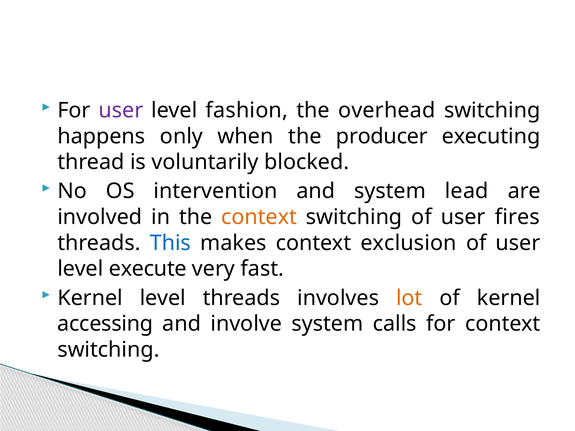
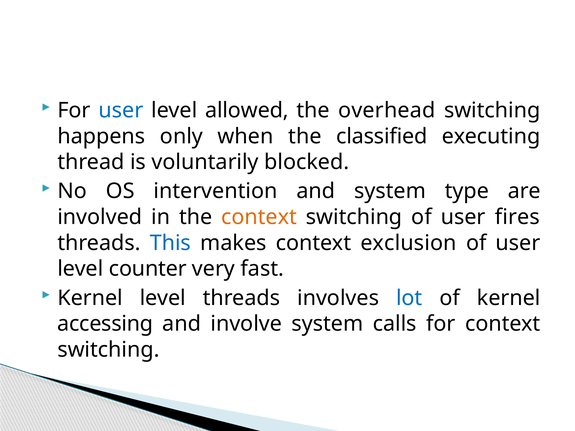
user at (121, 110) colour: purple -> blue
fashion: fashion -> allowed
producer: producer -> classified
lead: lead -> type
execute: execute -> counter
lot colour: orange -> blue
